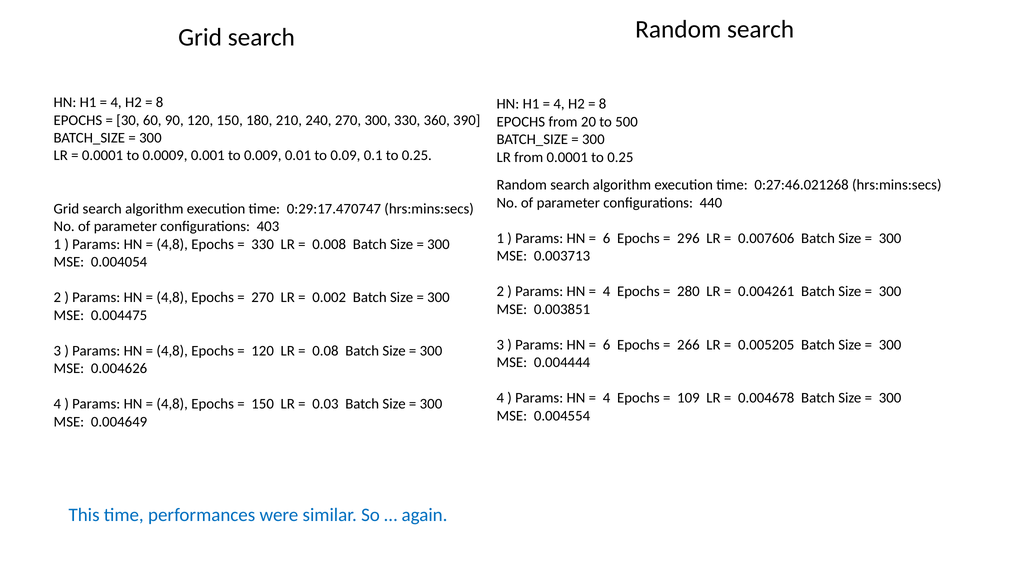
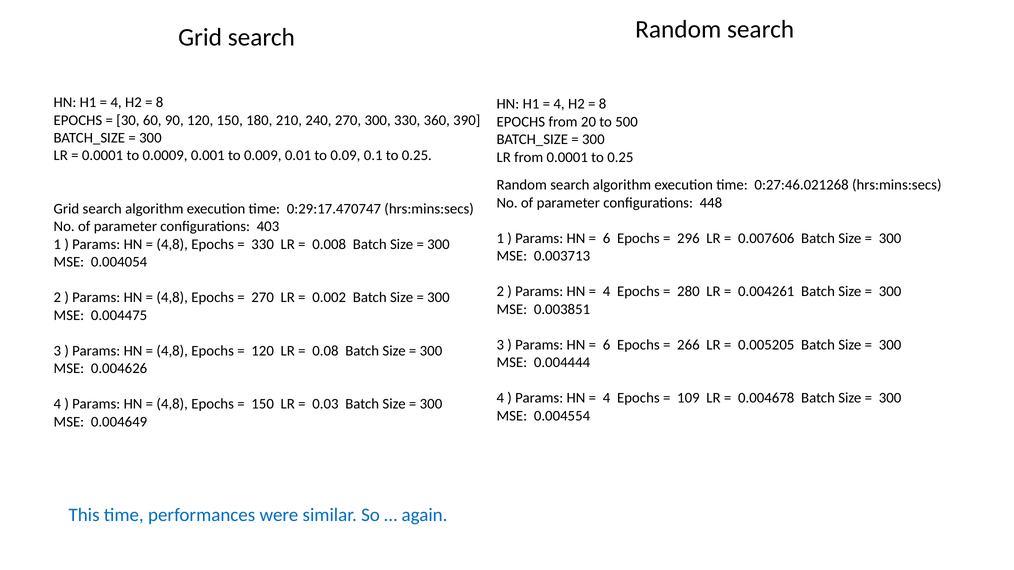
440: 440 -> 448
